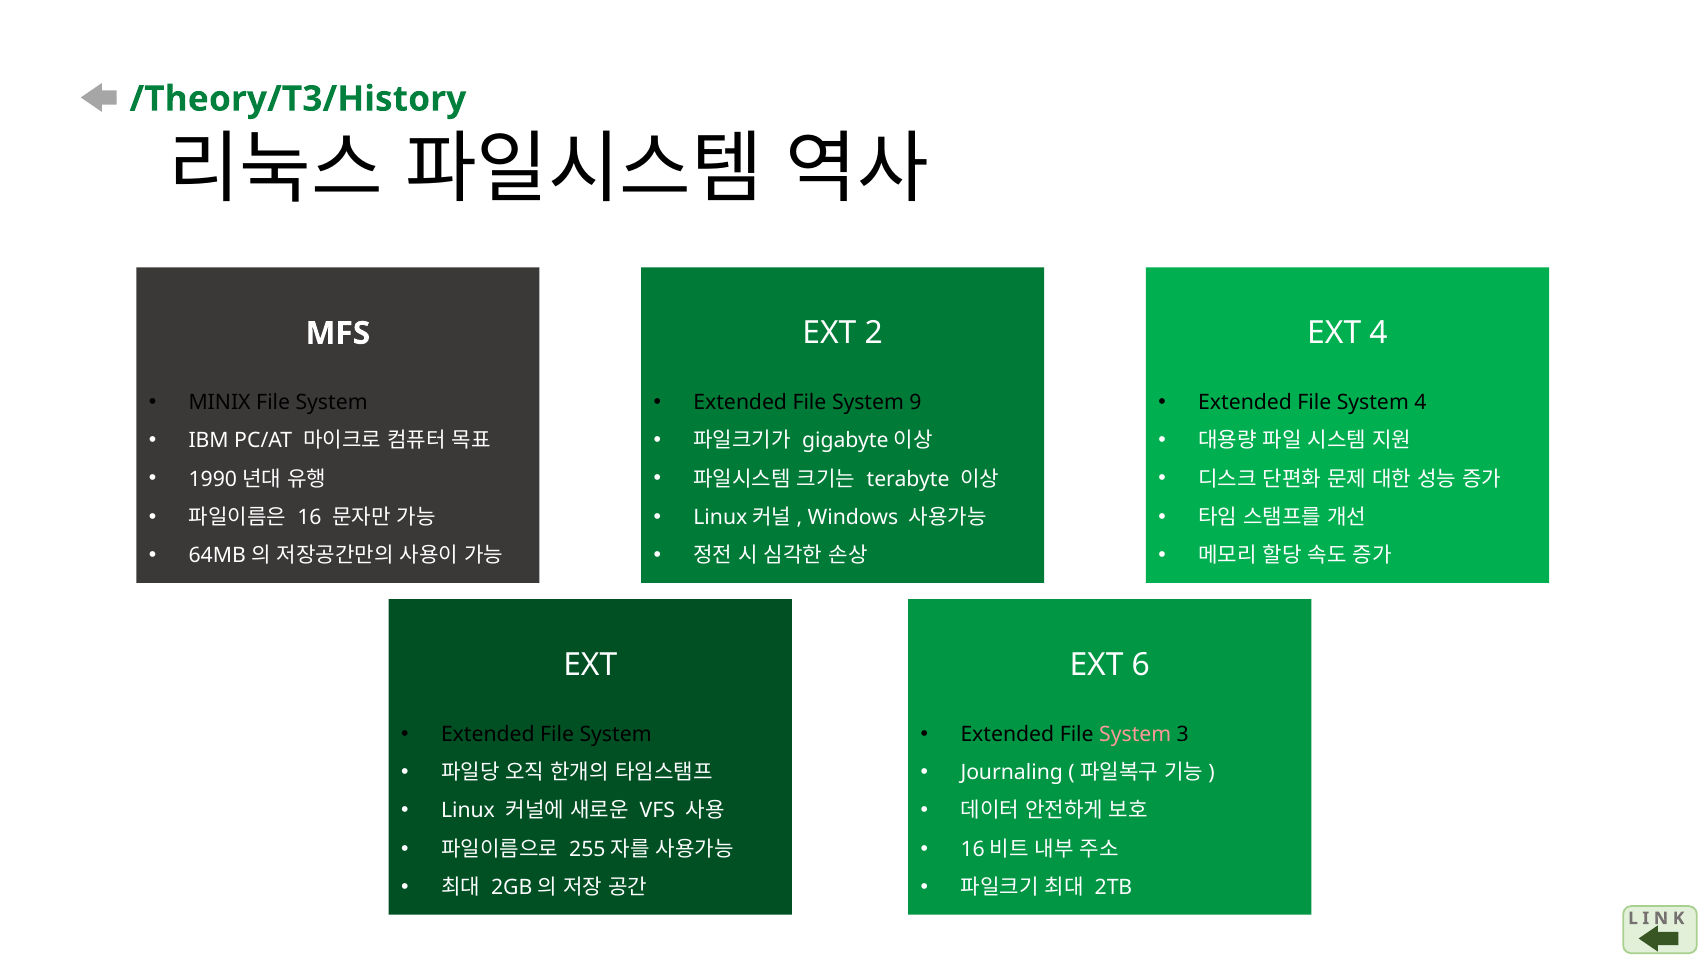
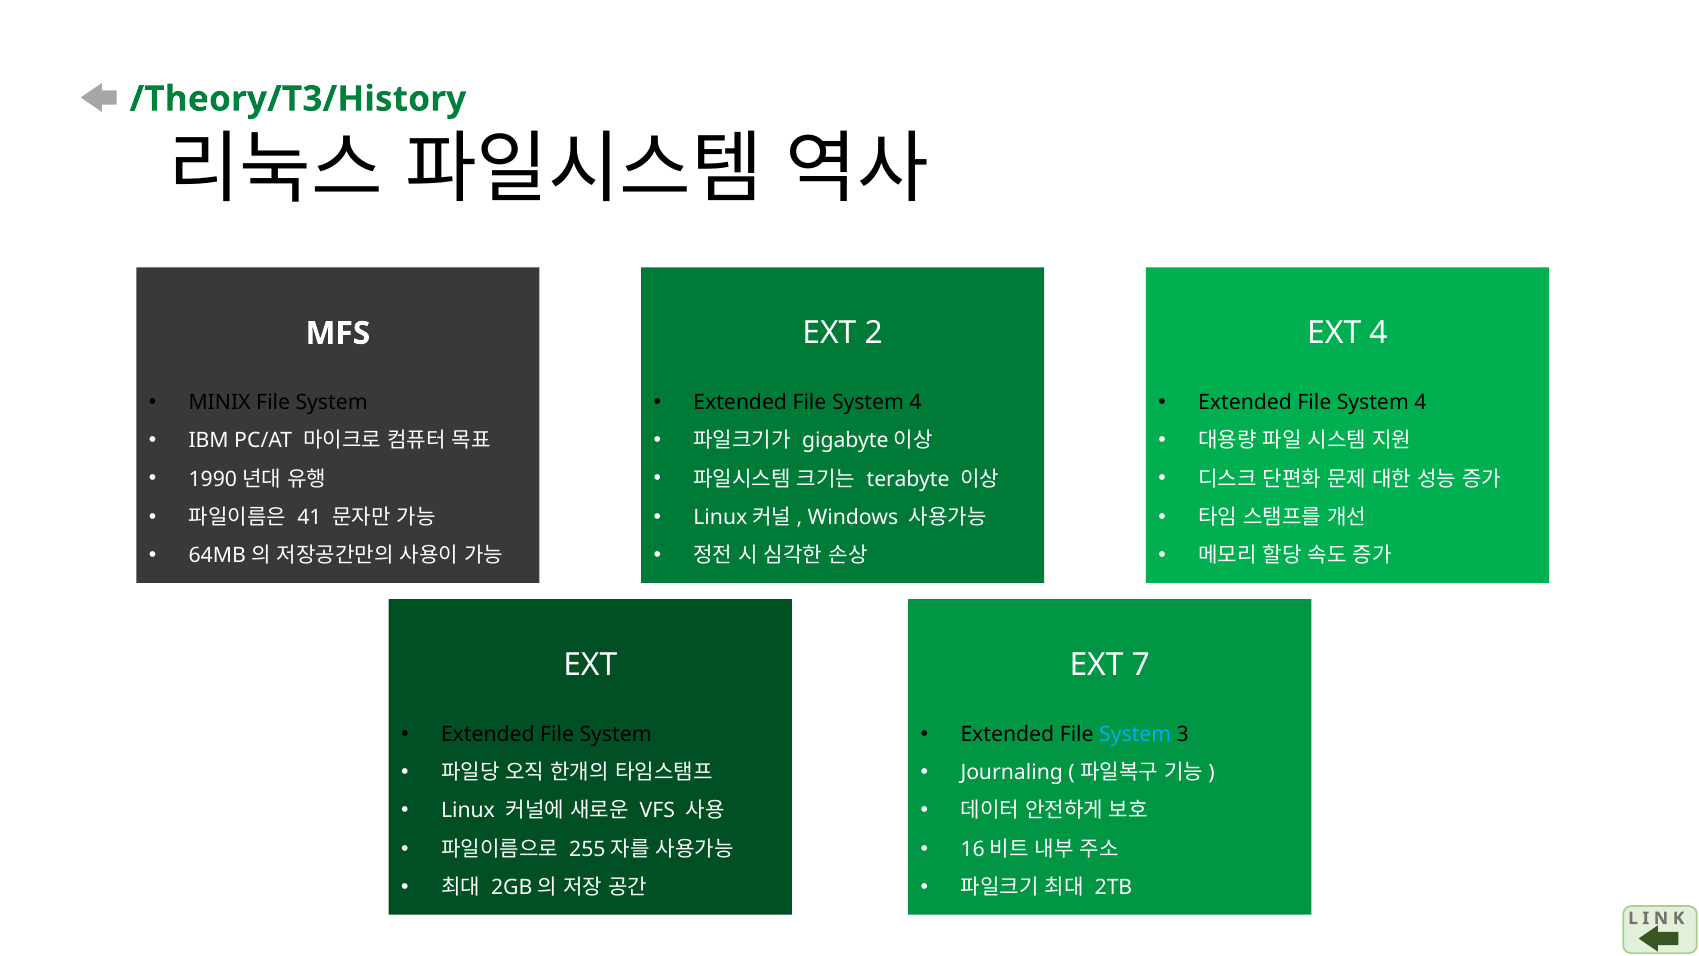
9 at (916, 403): 9 -> 4
16: 16 -> 41
6: 6 -> 7
System at (1135, 734) colour: pink -> light blue
